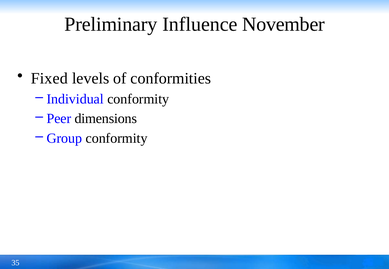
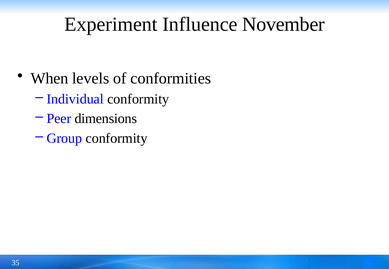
Preliminary: Preliminary -> Experiment
Fixed: Fixed -> When
